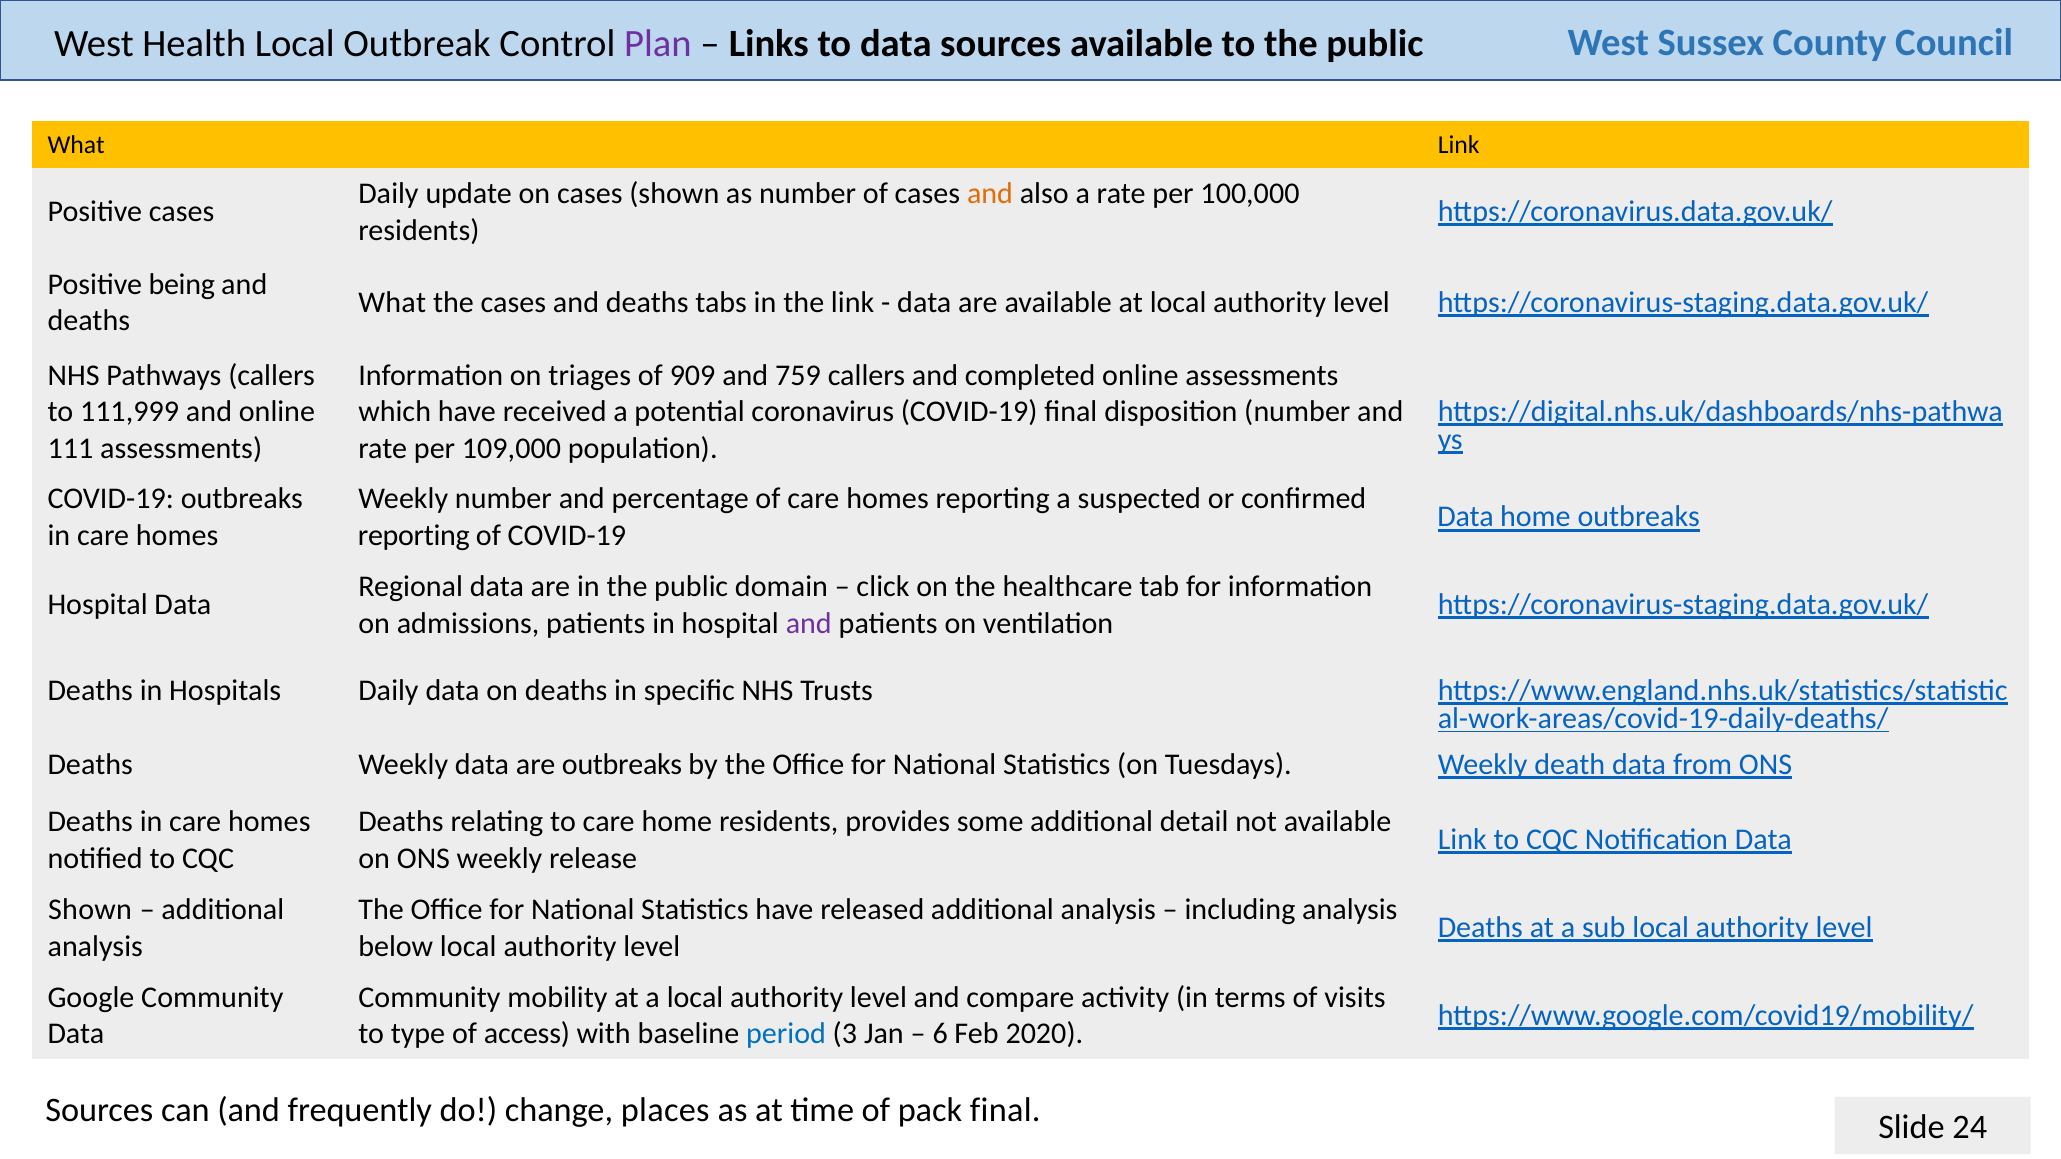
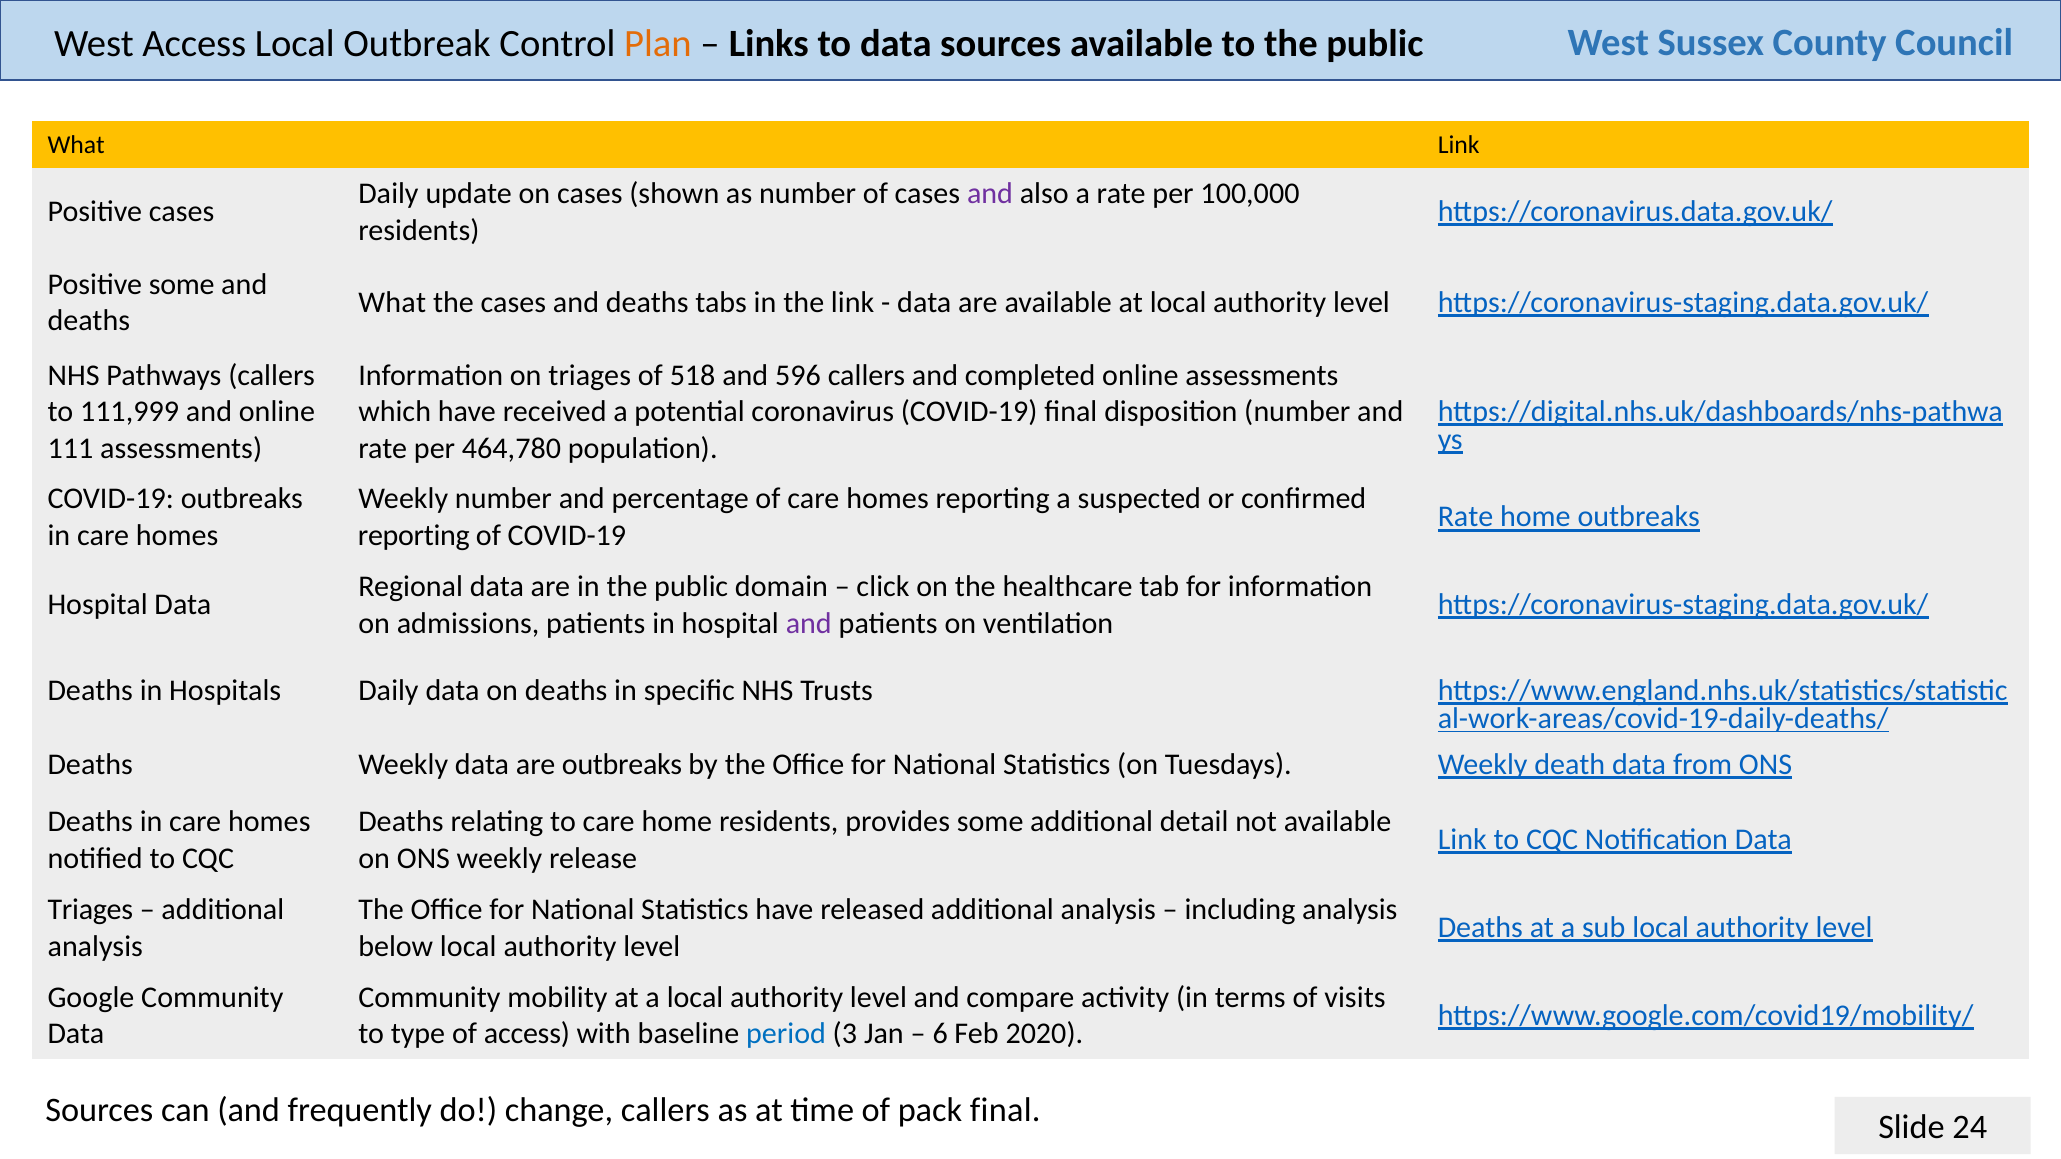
West Health: Health -> Access
Plan colour: purple -> orange
and at (990, 194) colour: orange -> purple
Positive being: being -> some
909: 909 -> 518
759: 759 -> 596
109,000: 109,000 -> 464,780
Data at (1466, 517): Data -> Rate
Shown at (90, 910): Shown -> Triages
change places: places -> callers
